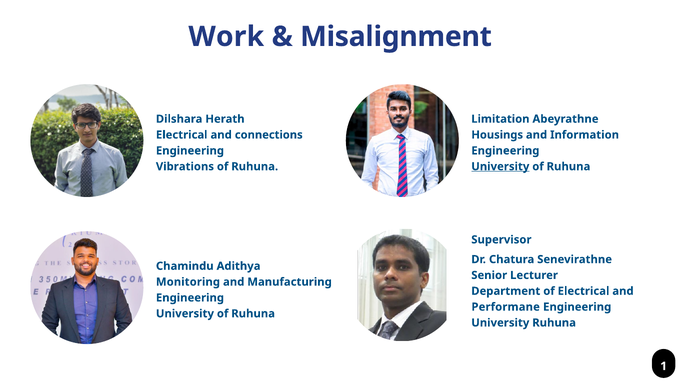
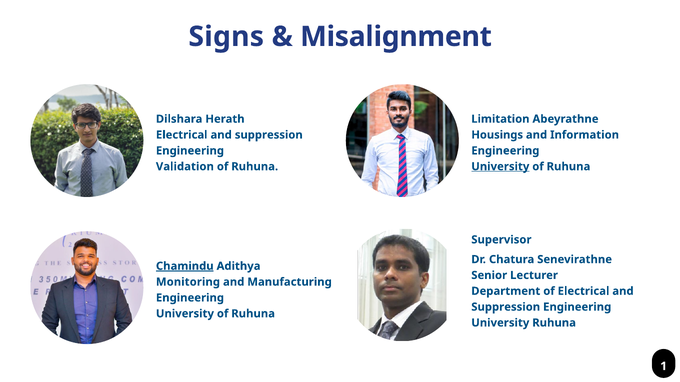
Work: Work -> Signs
connections at (269, 135): connections -> suppression
Vibrations: Vibrations -> Validation
Chamindu underline: none -> present
Performane at (506, 307): Performane -> Suppression
